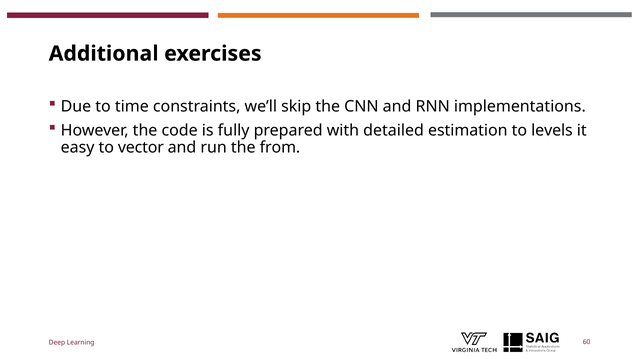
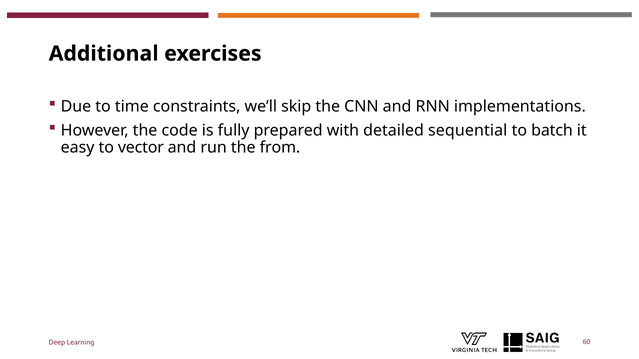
estimation: estimation -> sequential
levels: levels -> batch
